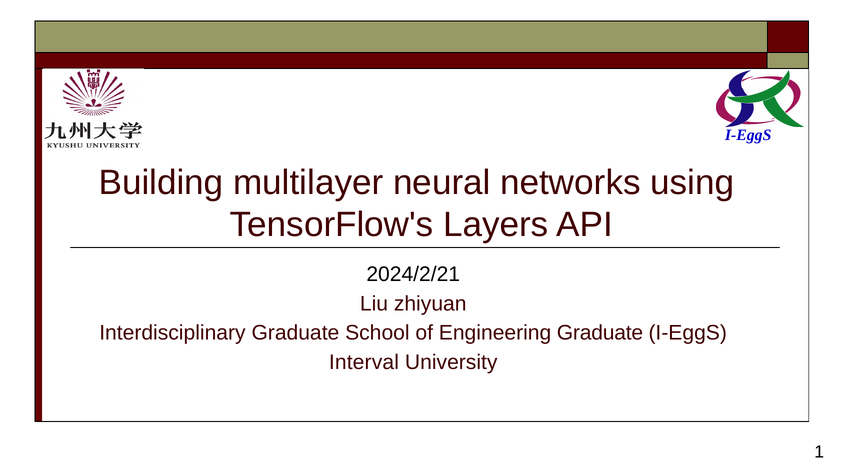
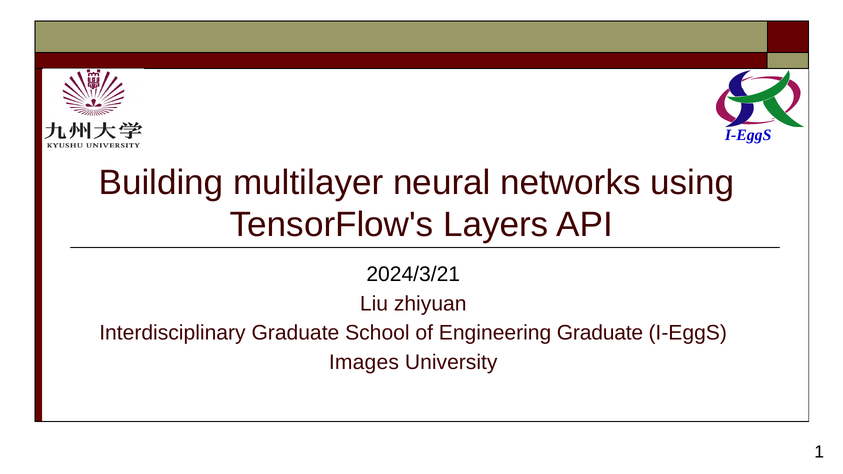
2024/2/21: 2024/2/21 -> 2024/3/21
Interval: Interval -> Images
